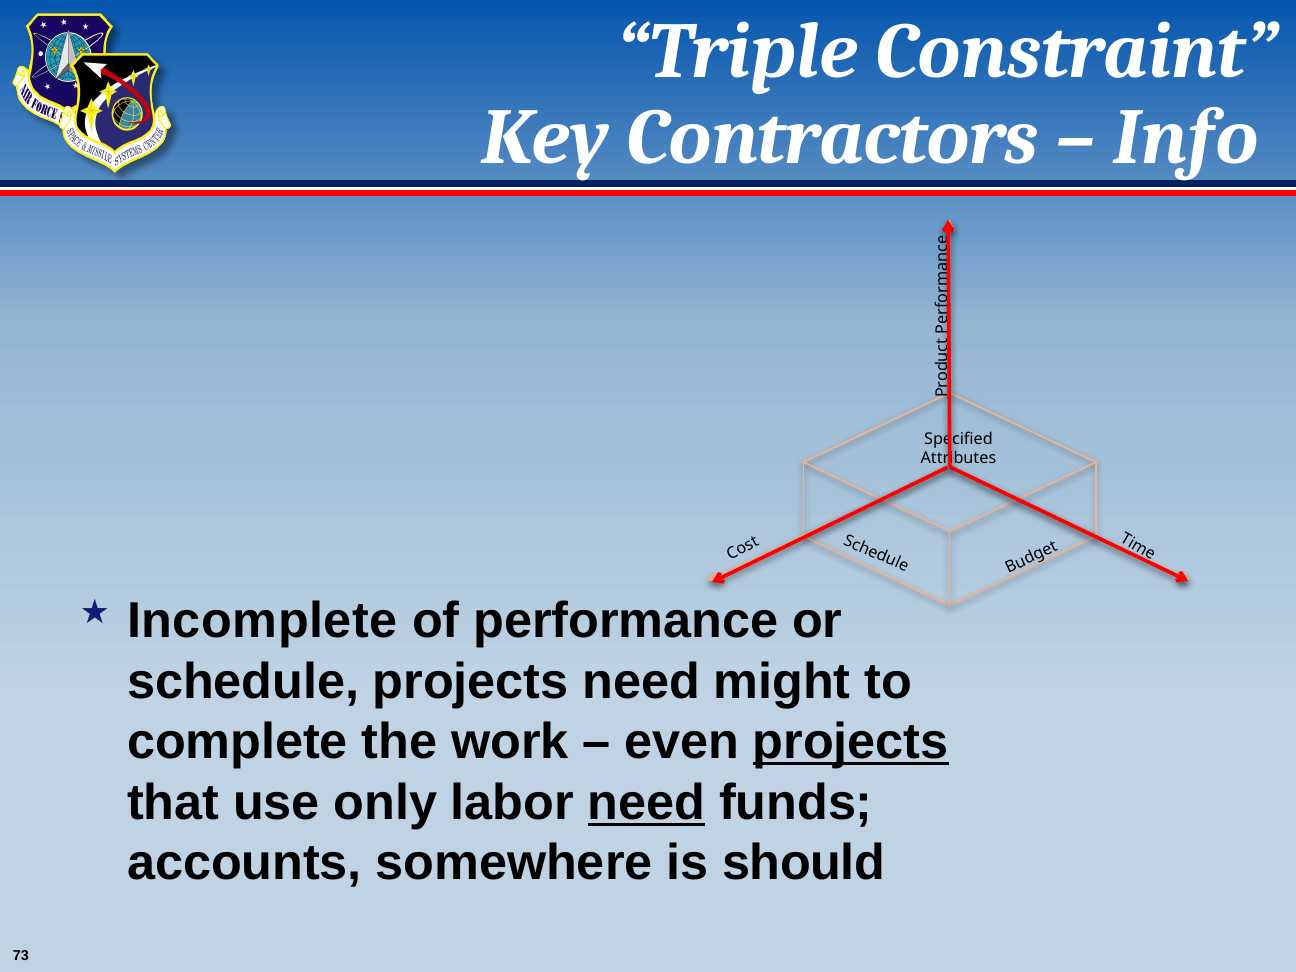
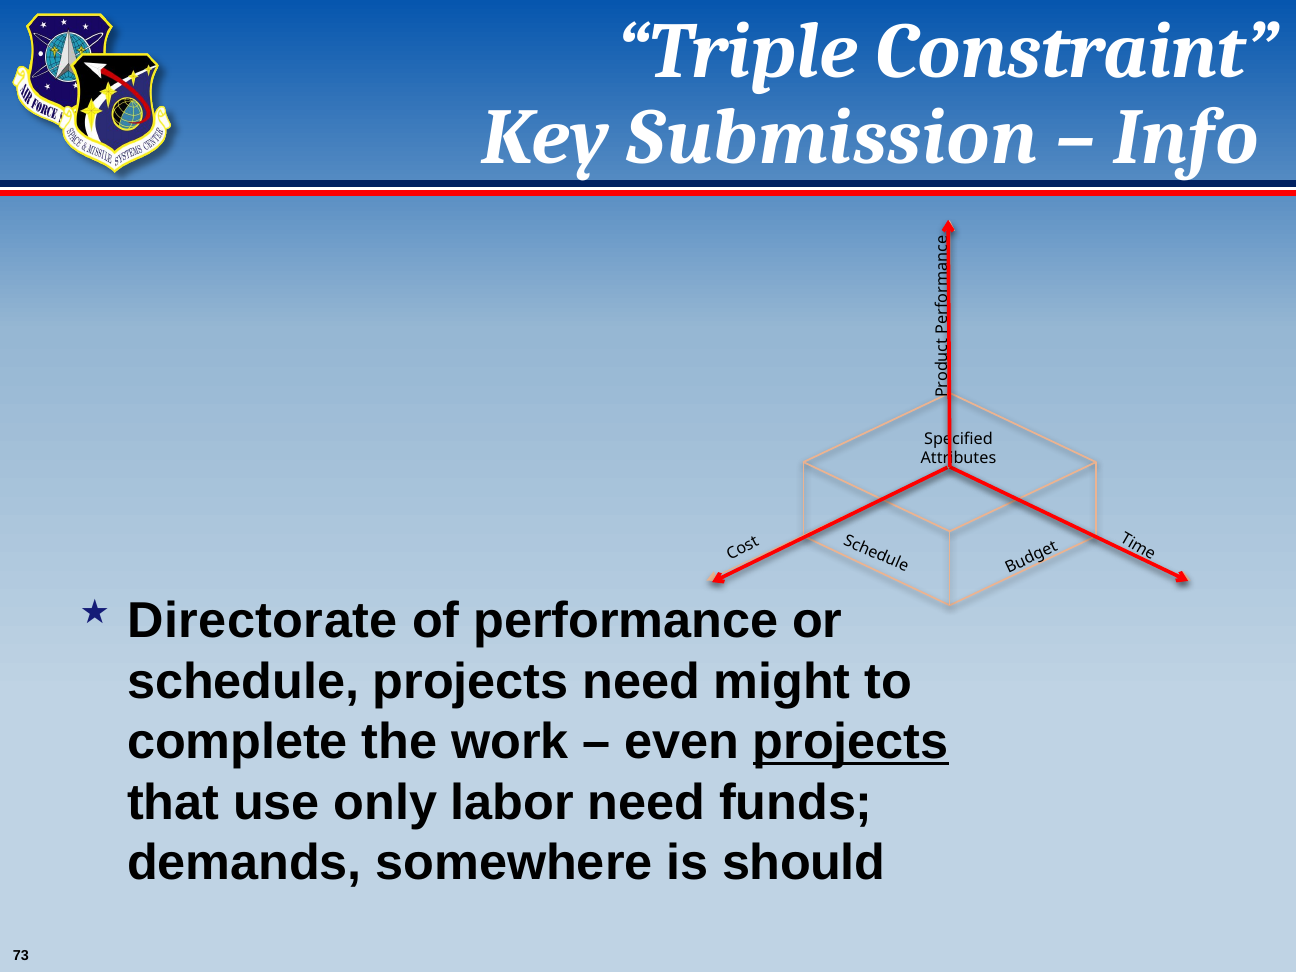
Contractors: Contractors -> Submission
Incomplete: Incomplete -> Directorate
need at (647, 803) underline: present -> none
accounts: accounts -> demands
